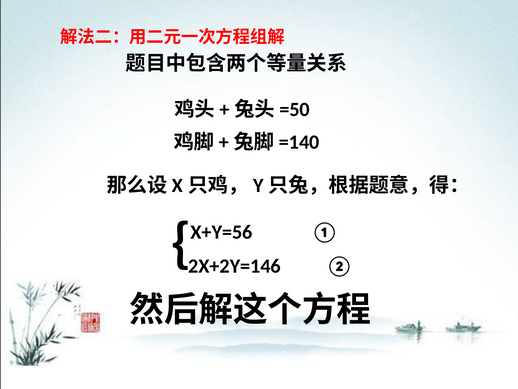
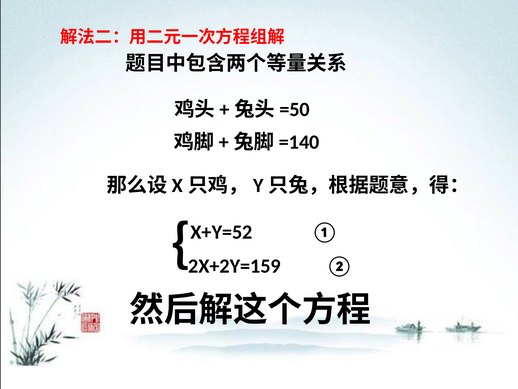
X+Y=56: X+Y=56 -> X+Y=52
2X+2Y=146: 2X+2Y=146 -> 2X+2Y=159
